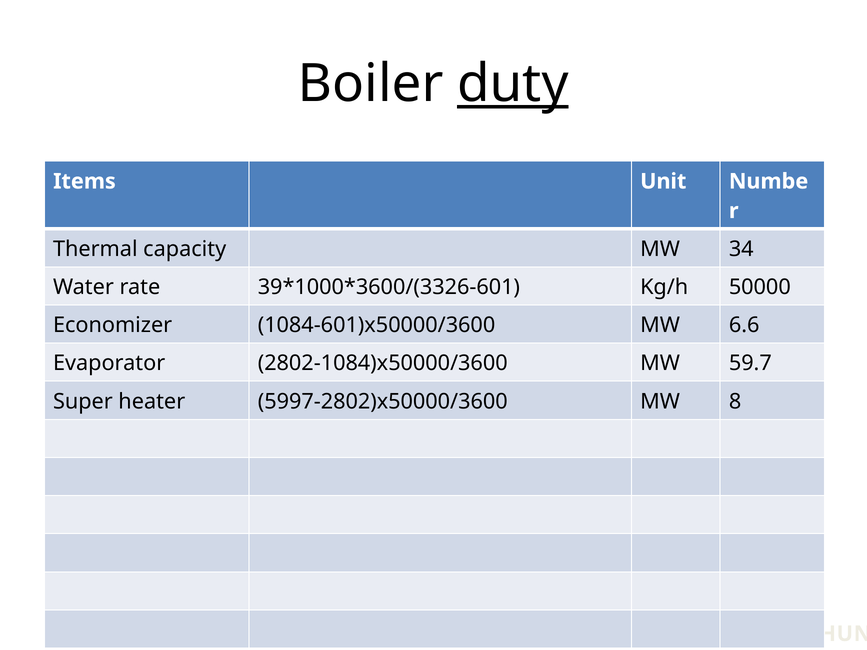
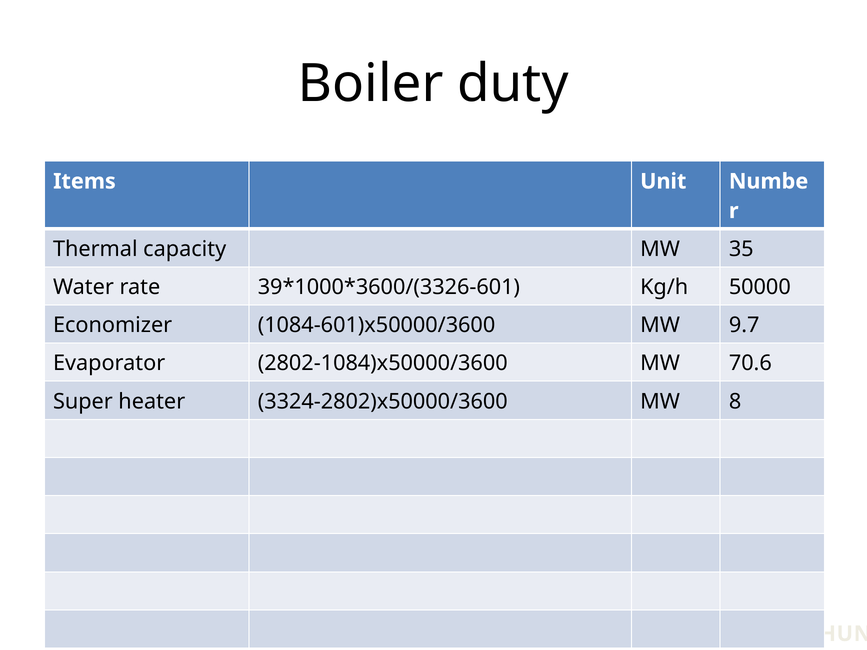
duty underline: present -> none
34: 34 -> 35
6.6: 6.6 -> 9.7
59.7: 59.7 -> 70.6
5997-2802)x50000/3600: 5997-2802)x50000/3600 -> 3324-2802)x50000/3600
